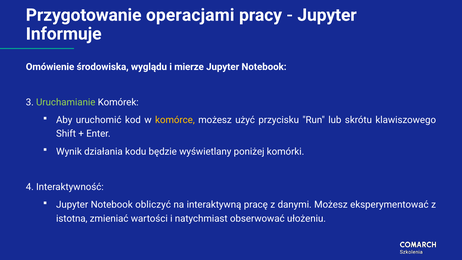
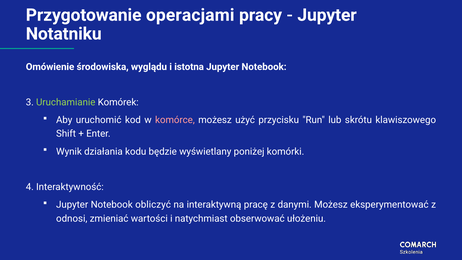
Informuje: Informuje -> Notatniku
mierze: mierze -> istotna
komórce colour: yellow -> pink
istotna: istotna -> odnosi
